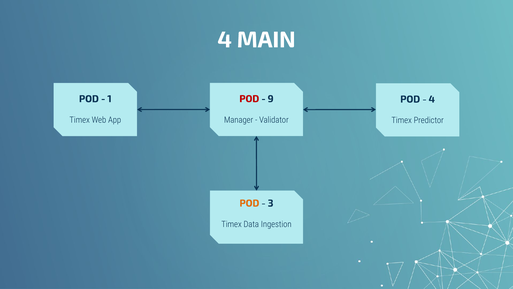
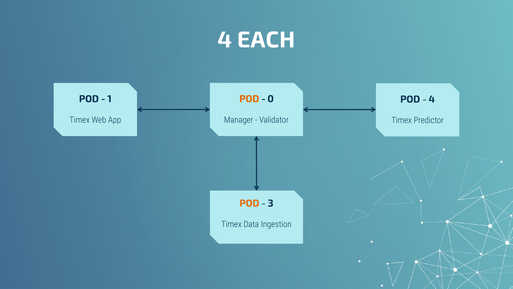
MAIN: MAIN -> EACH
POD at (249, 99) colour: red -> orange
9: 9 -> 0
